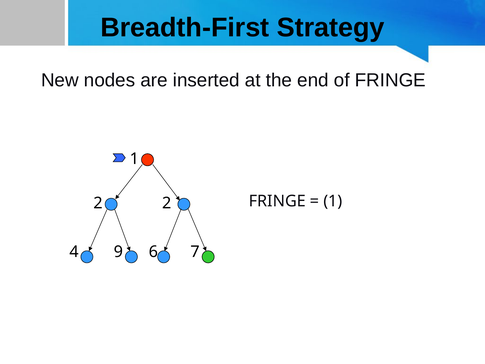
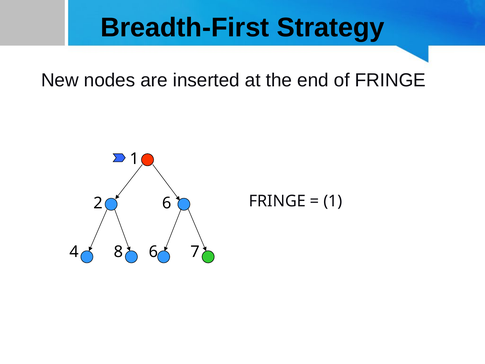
2 2: 2 -> 6
9: 9 -> 8
